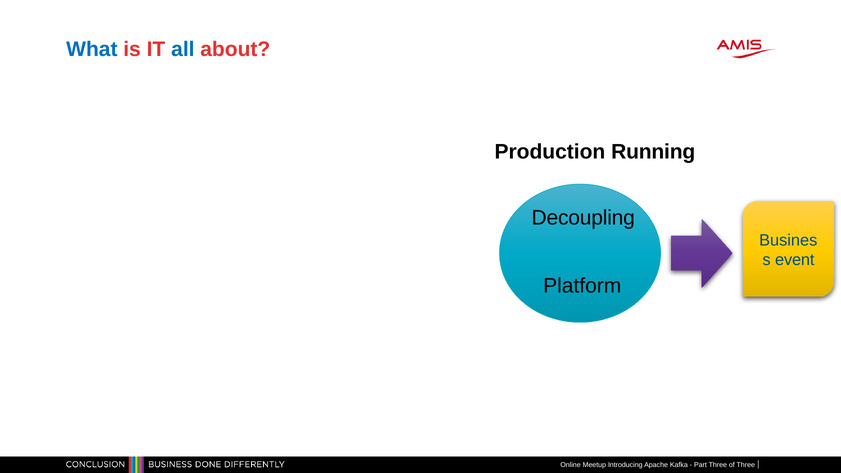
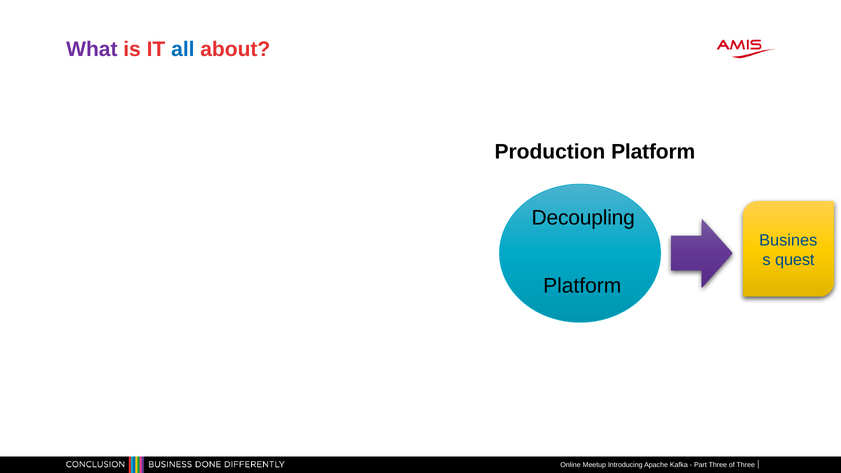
What colour: blue -> purple
Production Running: Running -> Platform
event: event -> quest
